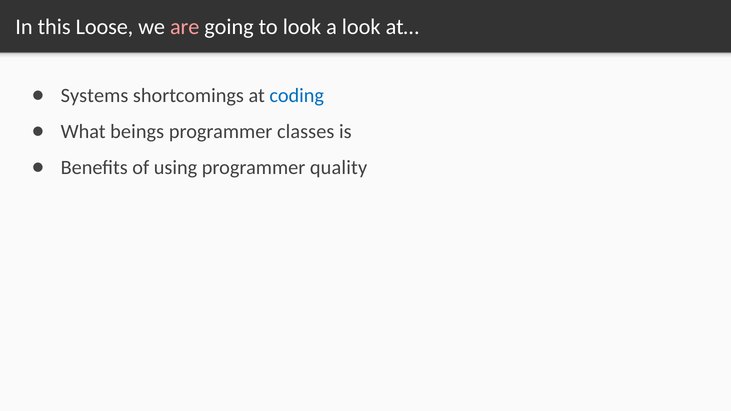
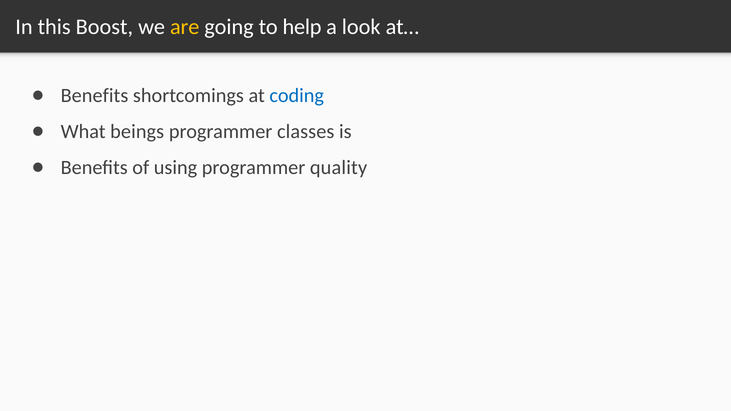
Loose: Loose -> Boost
are colour: pink -> yellow
to look: look -> help
Systems at (95, 96): Systems -> Benefits
